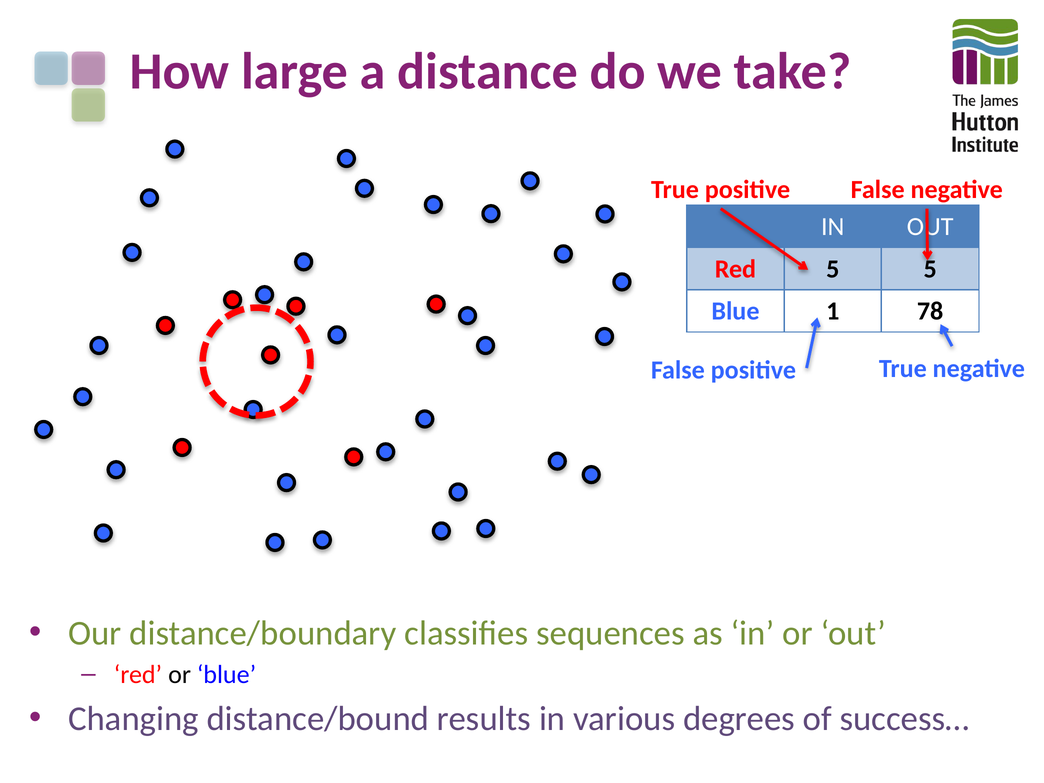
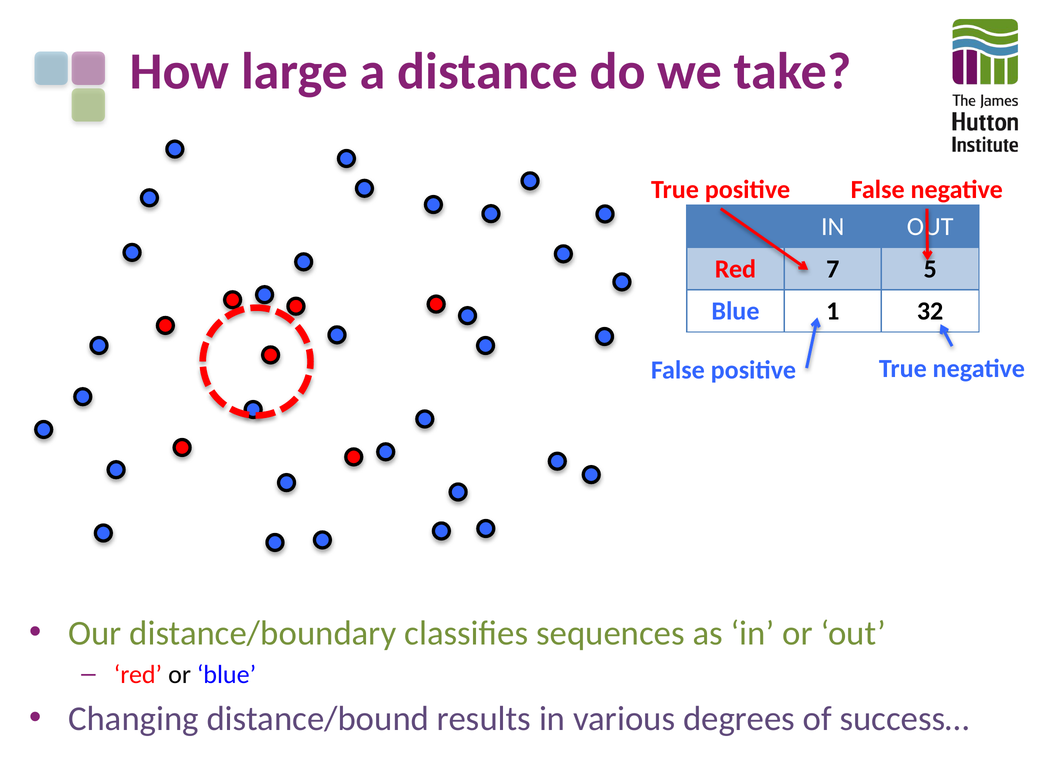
5 at (833, 269): 5 -> 7
78: 78 -> 32
